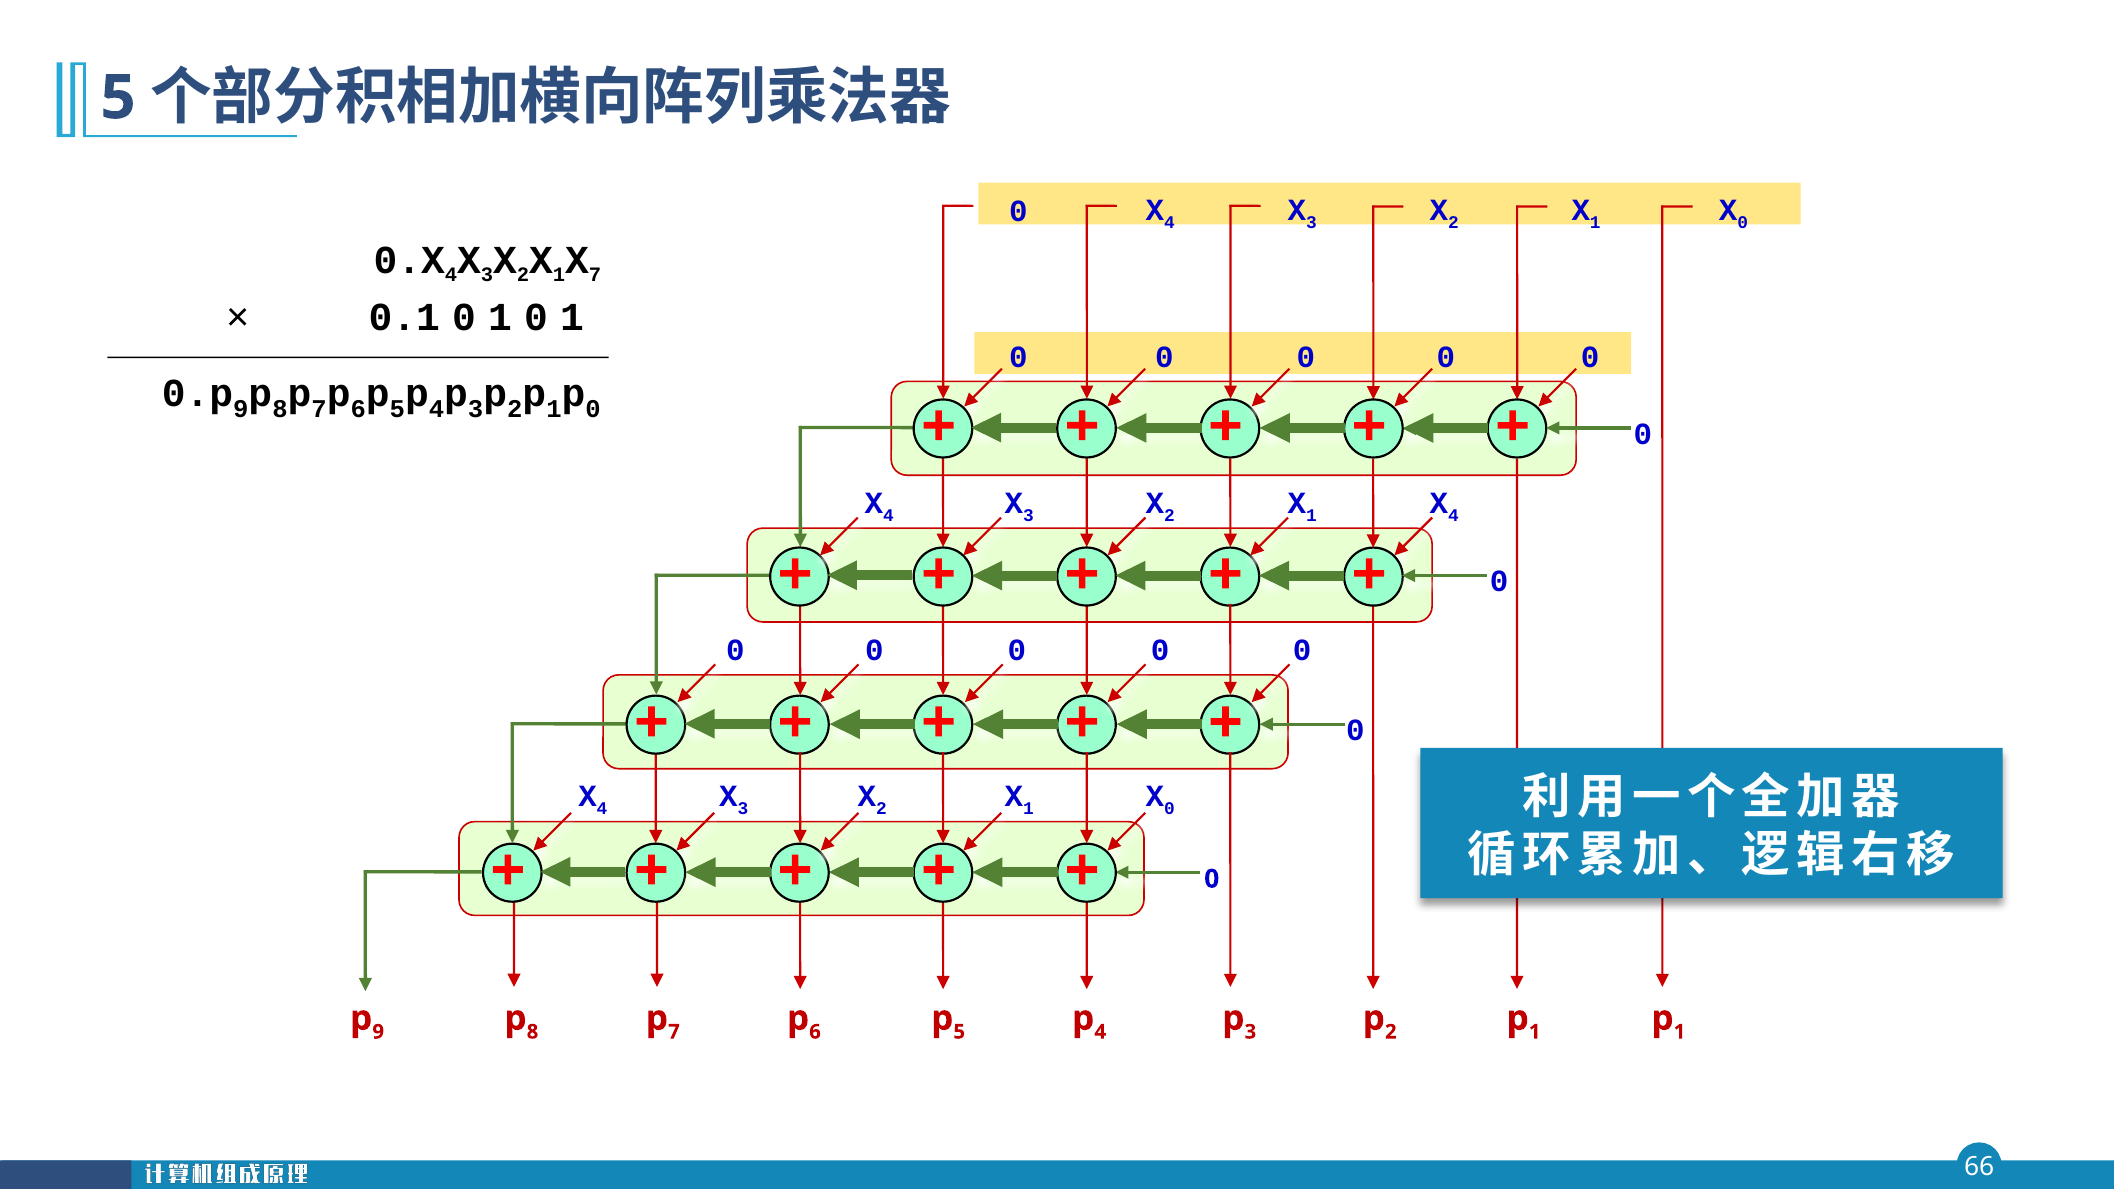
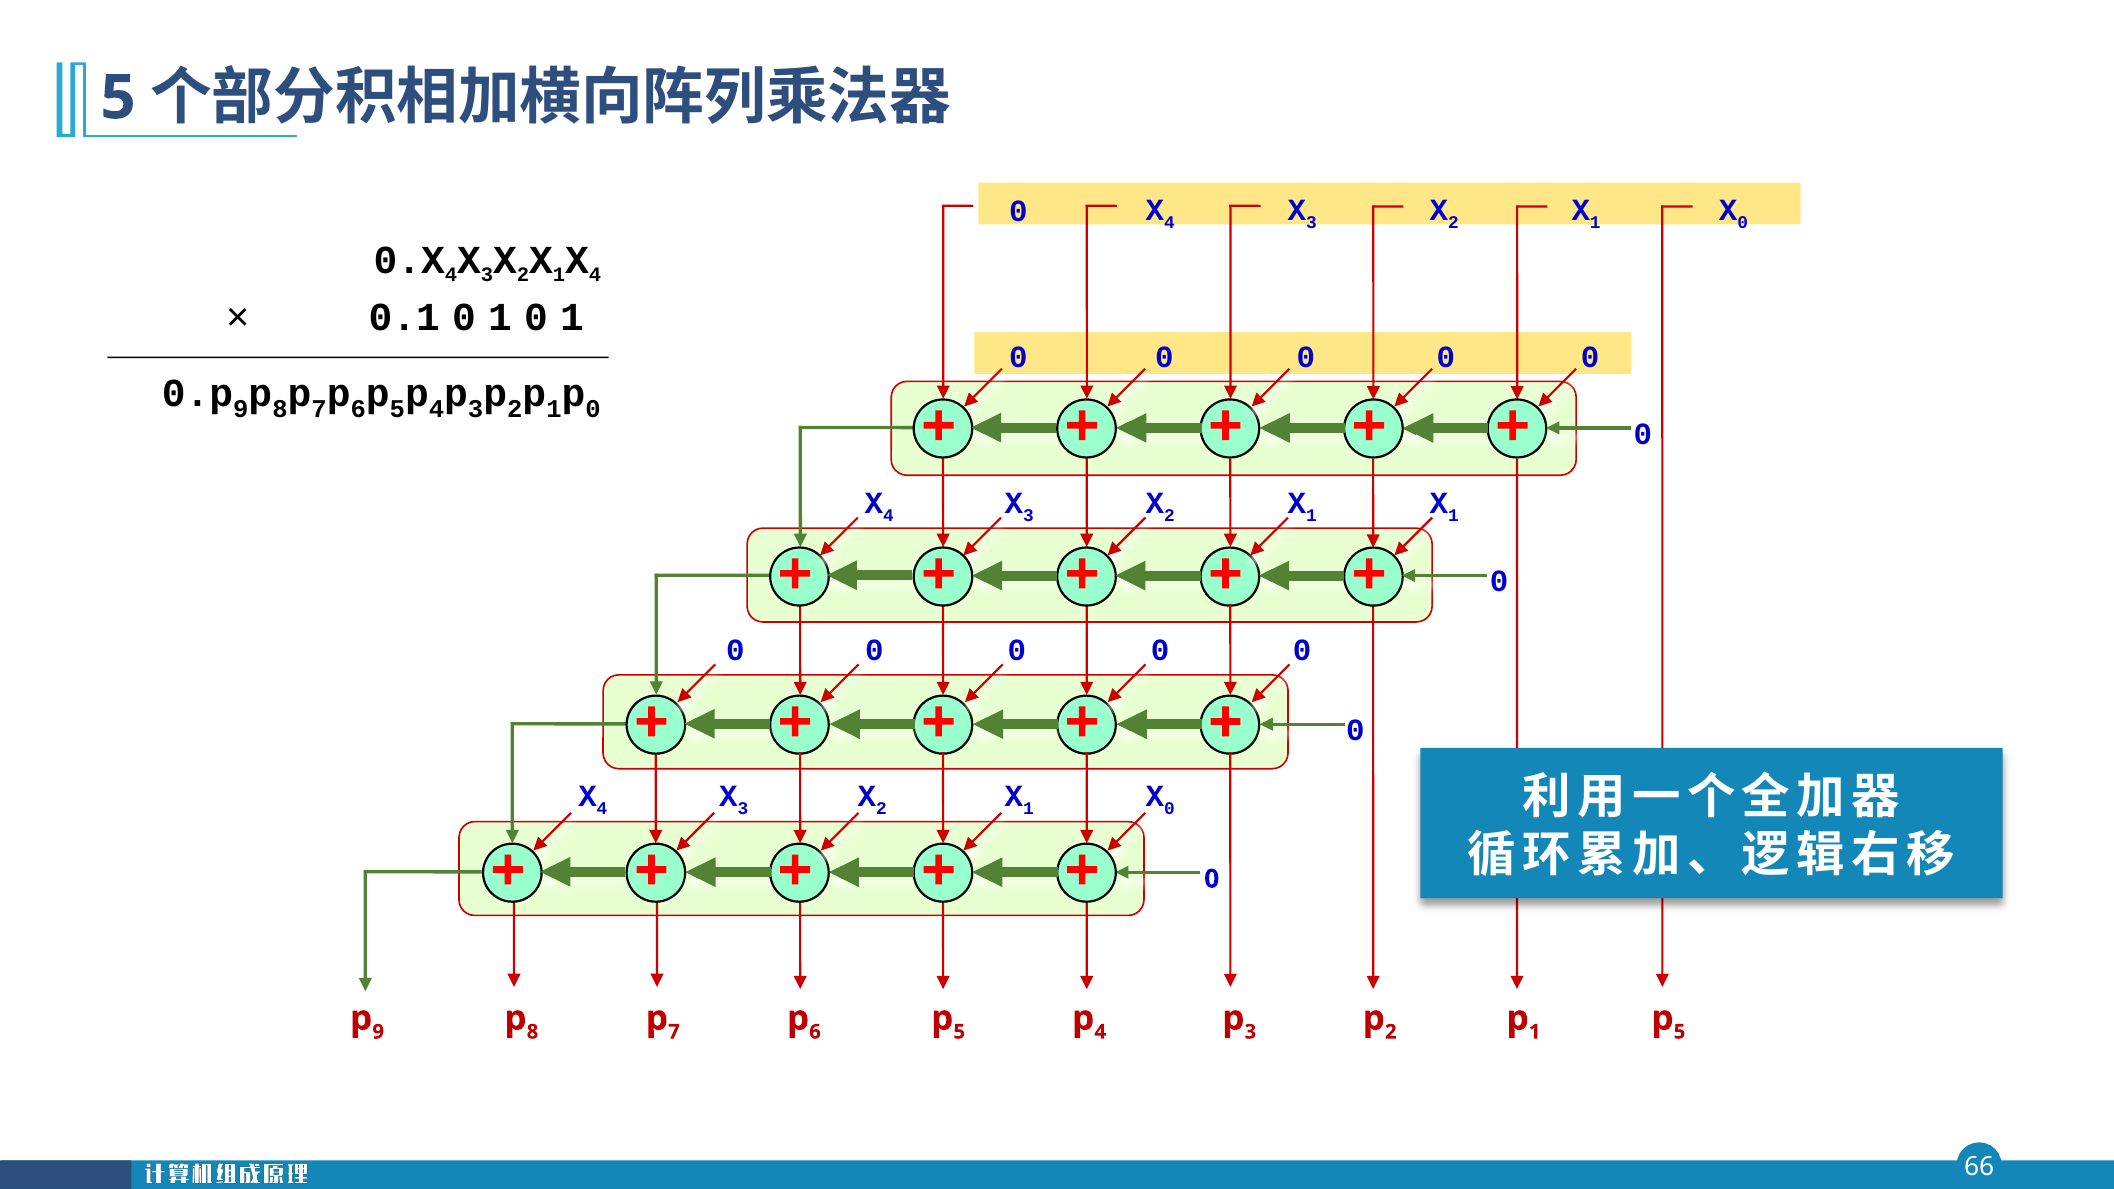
7 at (595, 275): 7 -> 4
4 at (1453, 515): 4 -> 1
1 at (1680, 1032): 1 -> 5
